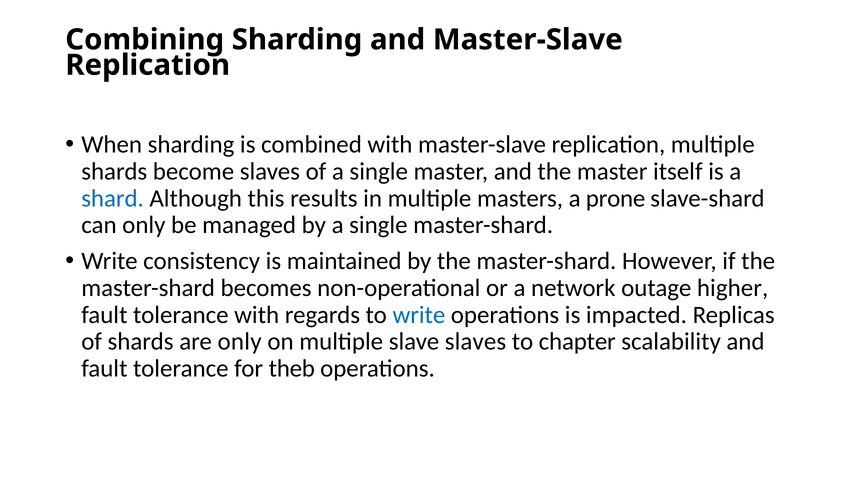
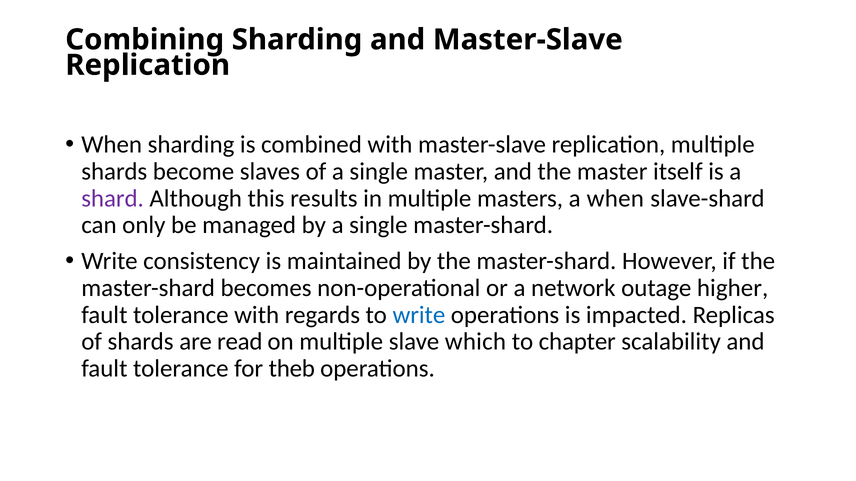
shard colour: blue -> purple
a prone: prone -> when
are only: only -> read
slave slaves: slaves -> which
